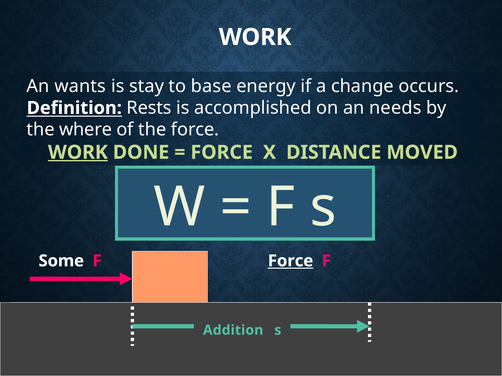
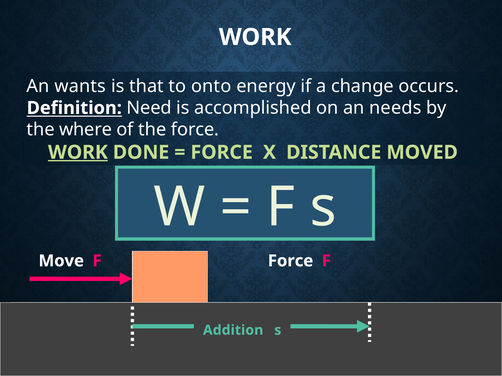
stay: stay -> that
base: base -> onto
Rests: Rests -> Need
Some: Some -> Move
Force at (291, 261) underline: present -> none
